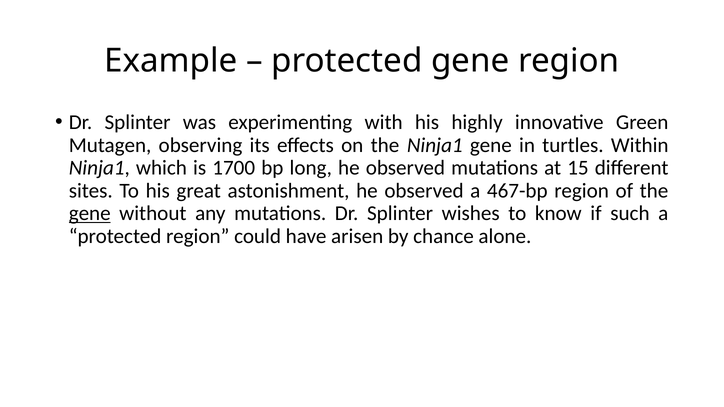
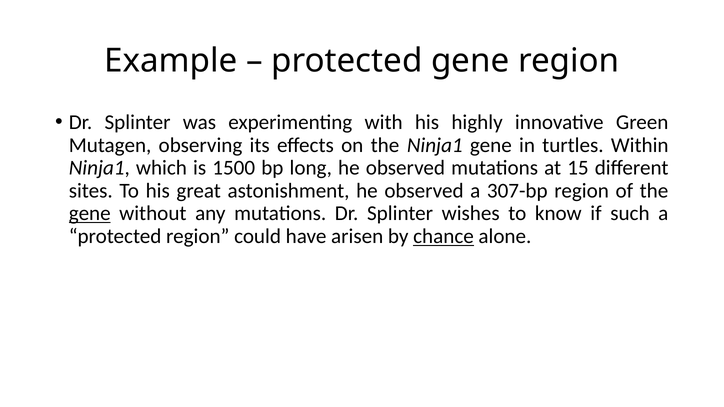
1700: 1700 -> 1500
467-bp: 467-bp -> 307-bp
chance underline: none -> present
